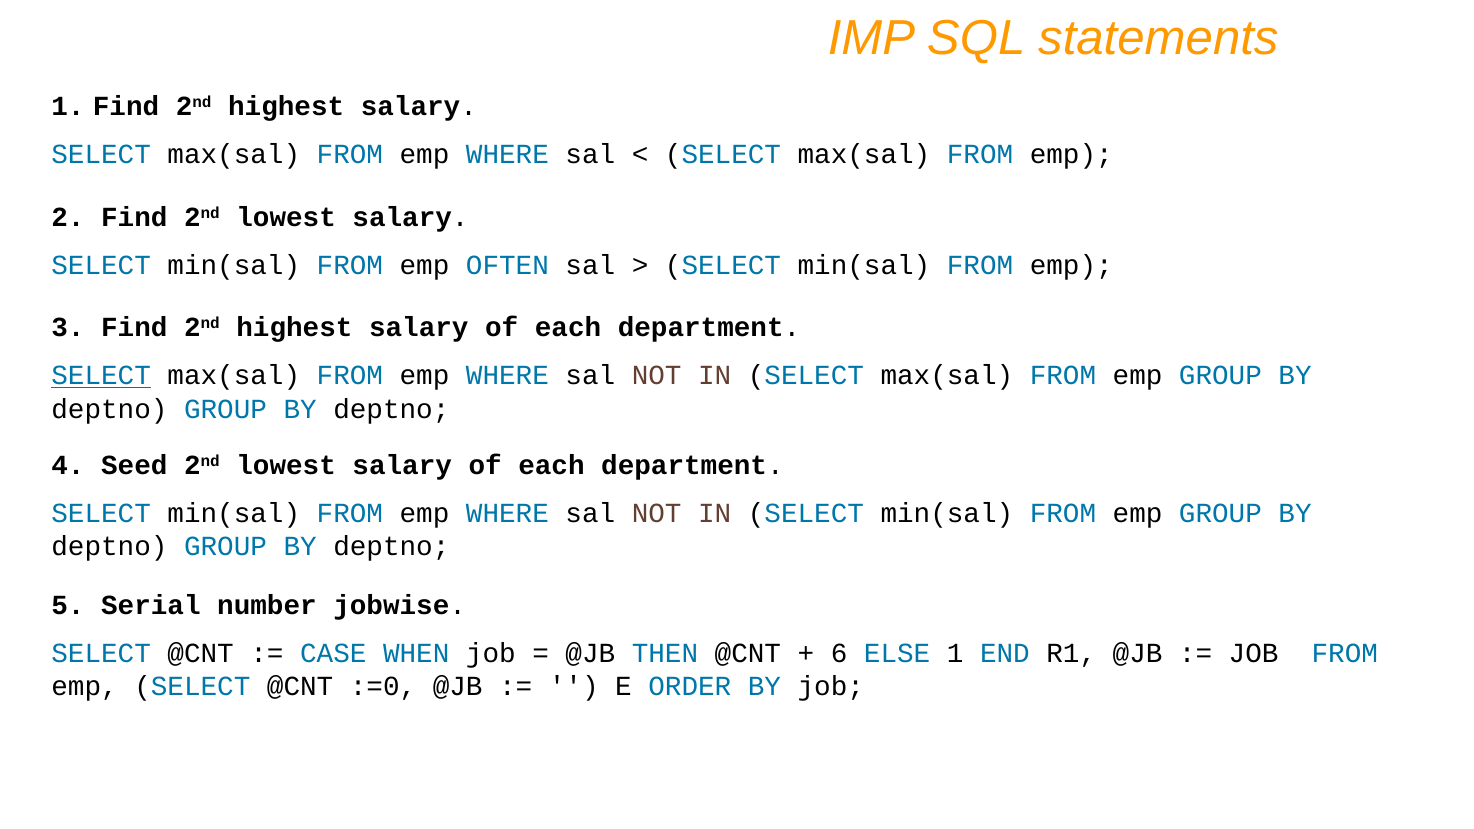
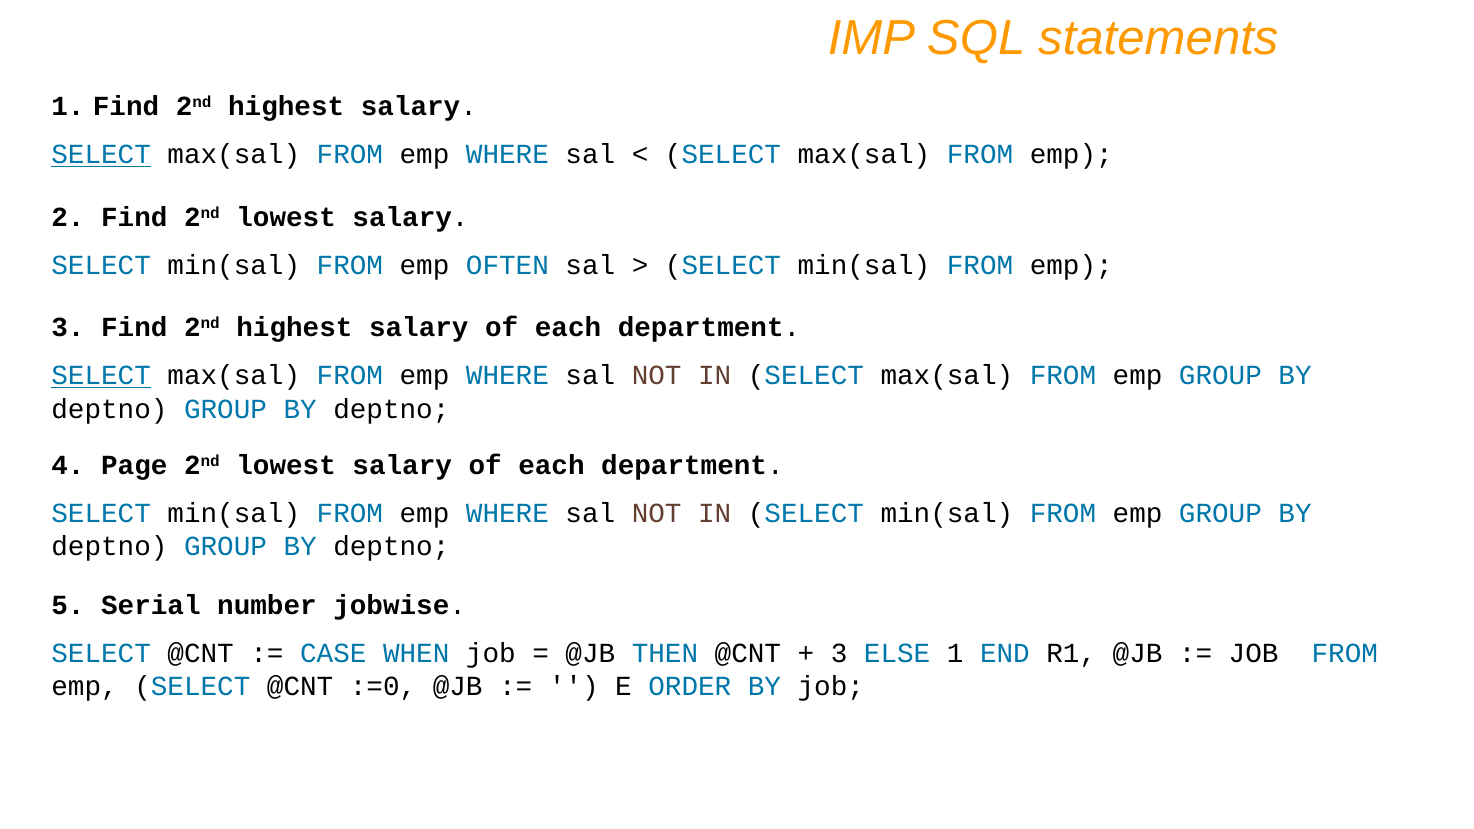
SELECT at (101, 155) underline: none -> present
Seed: Seed -> Page
6 at (839, 653): 6 -> 3
